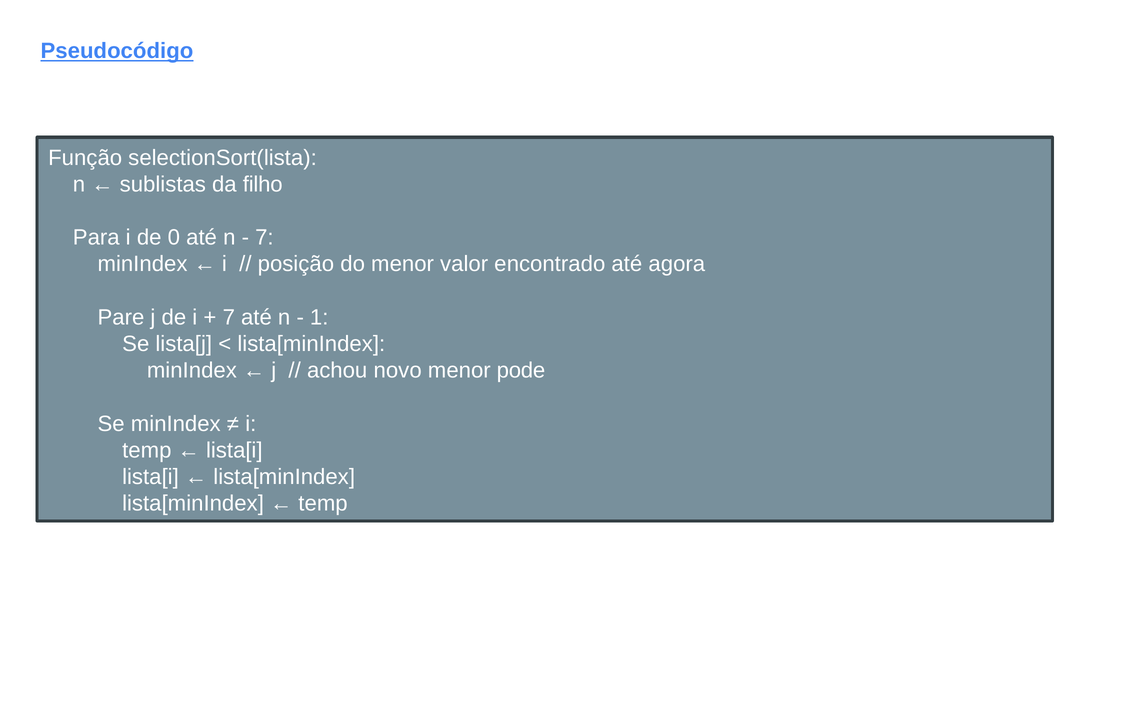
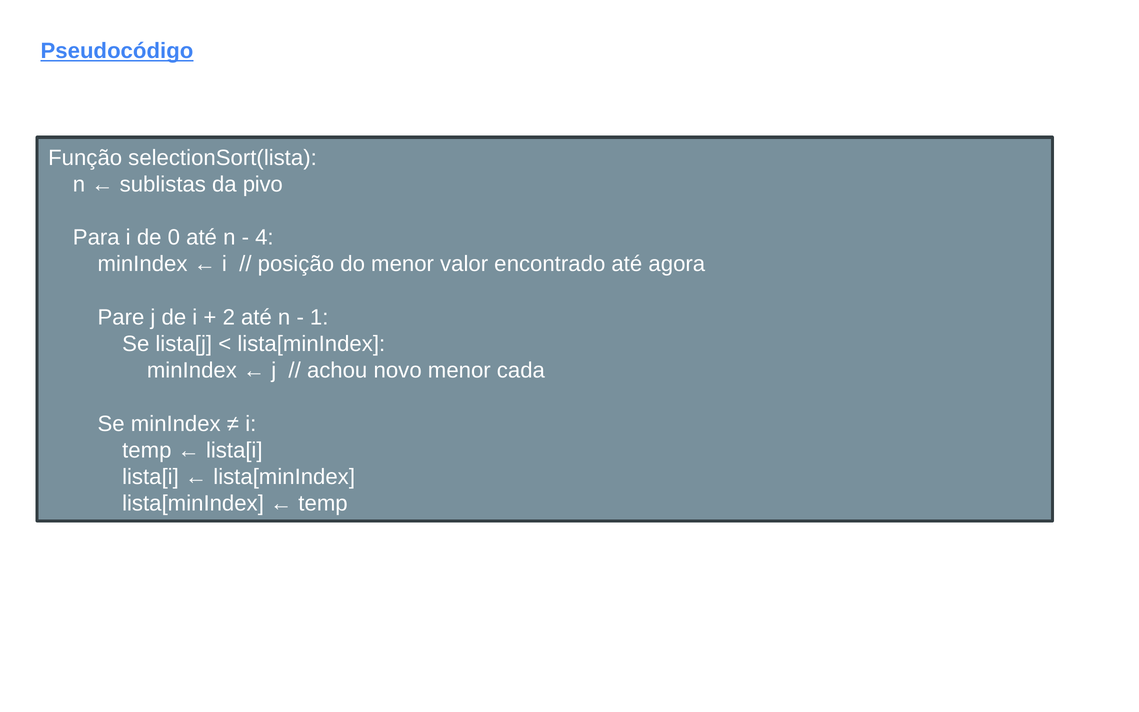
filho: filho -> pivo
7 at (264, 238): 7 -> 4
7 at (229, 317): 7 -> 2
pode: pode -> cada
